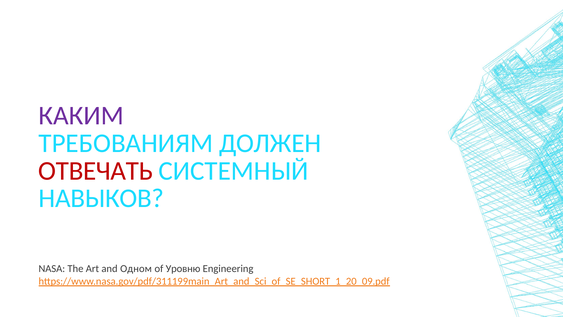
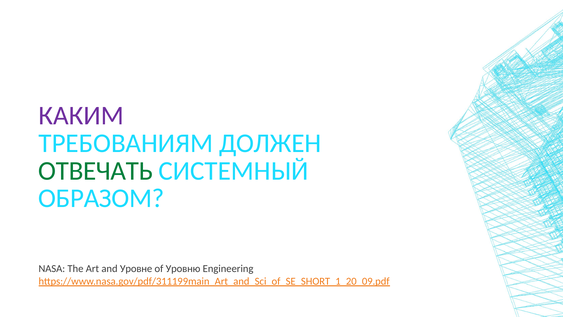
ОТВЕЧАТЬ colour: red -> green
НАВЫКОВ: НАВЫКОВ -> ОБРАЗОМ
Одном: Одном -> Уровне
